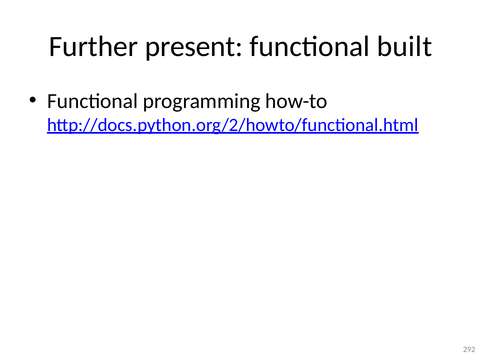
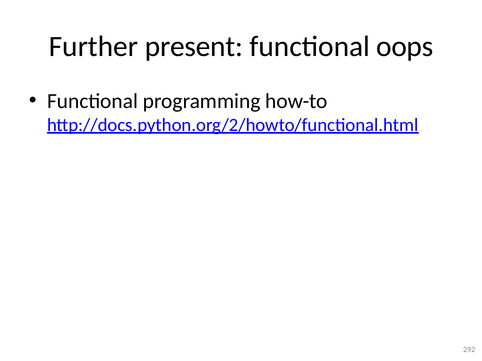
built: built -> oops
